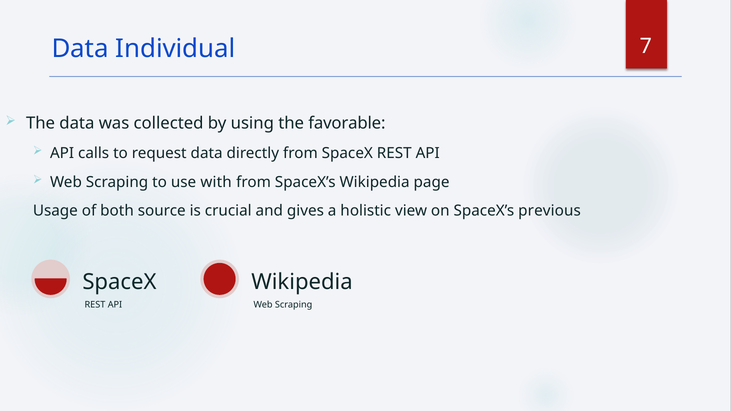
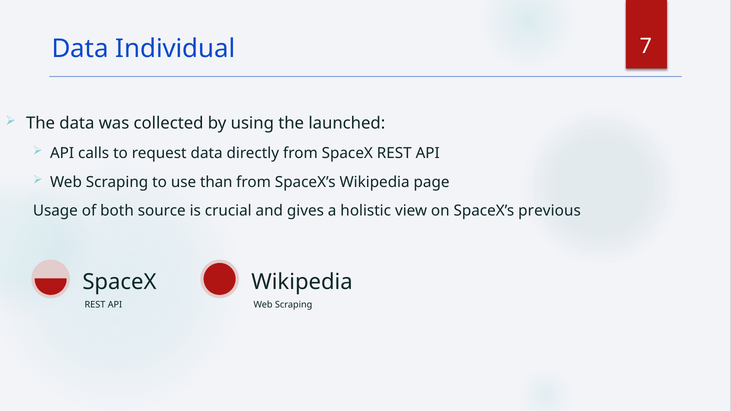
favorable: favorable -> launched
with: with -> than
